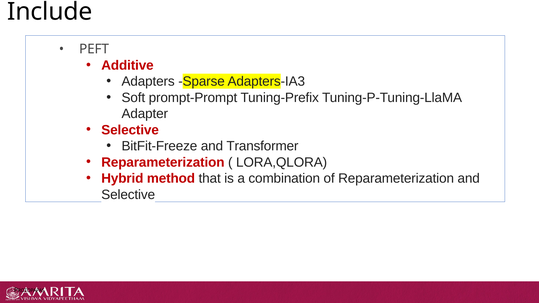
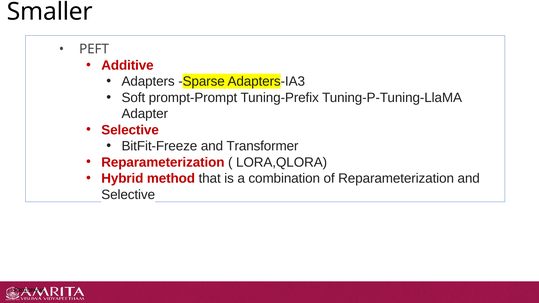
Include: Include -> Smaller
